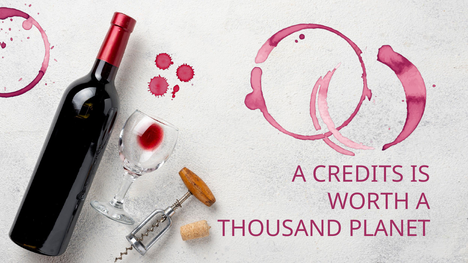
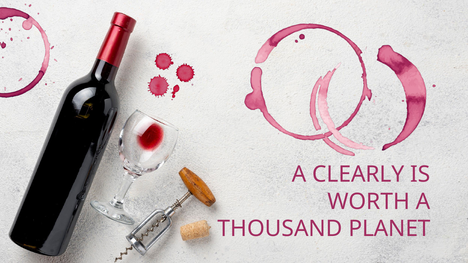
CREDITS: CREDITS -> CLEARLY
